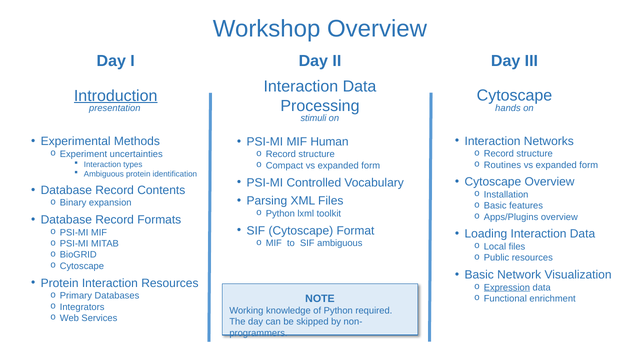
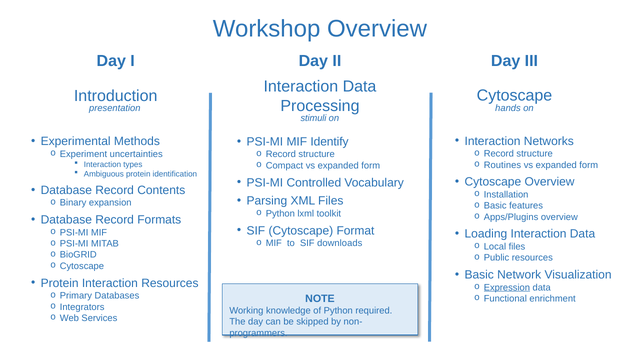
Introduction underline: present -> none
Human: Human -> Identify
SIF ambiguous: ambiguous -> downloads
